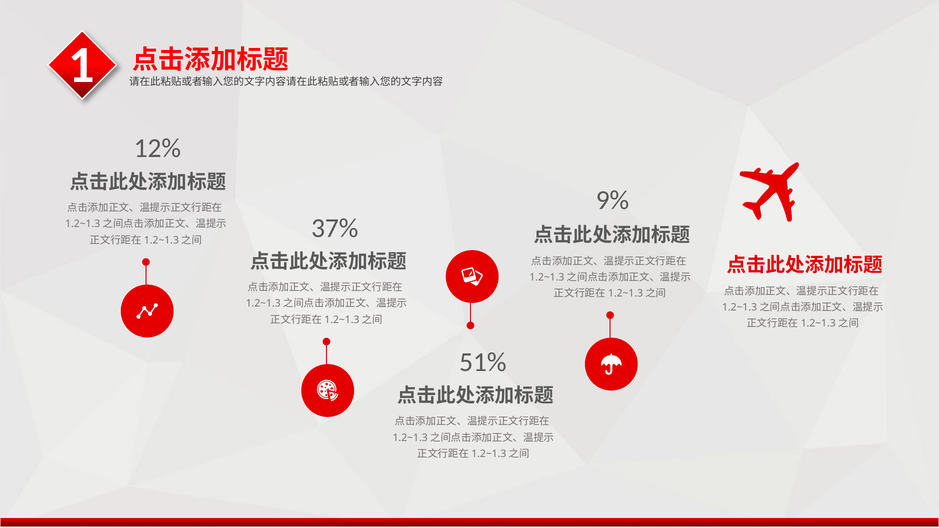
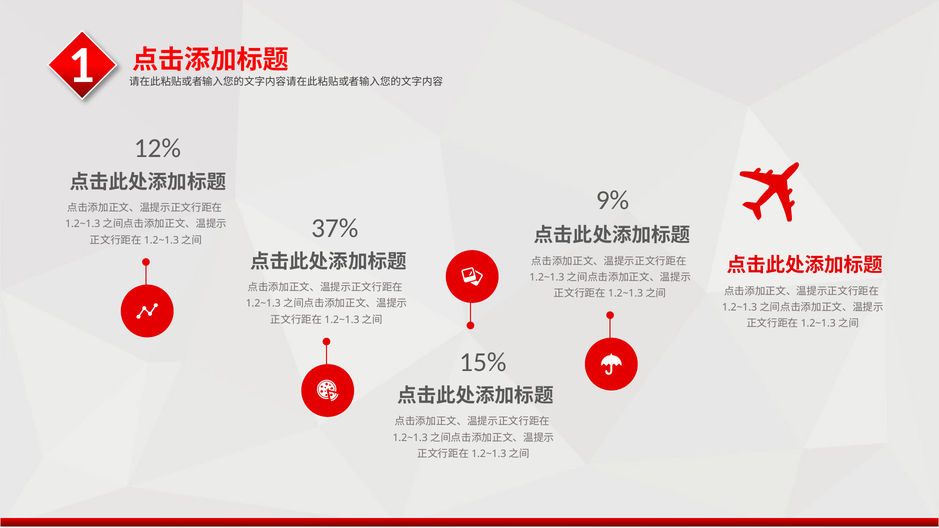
51%: 51% -> 15%
